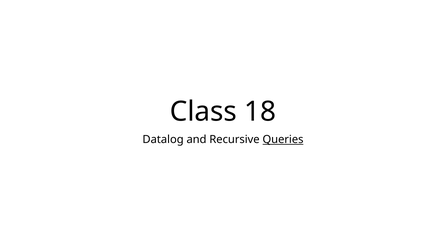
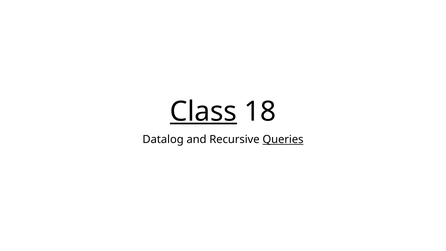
Class underline: none -> present
